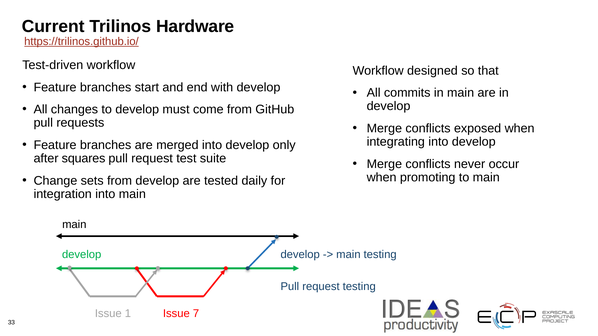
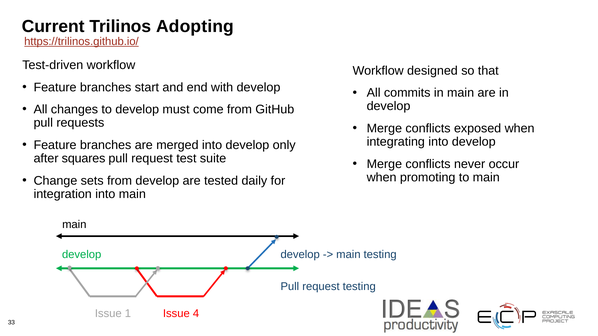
Hardware: Hardware -> Adopting
7: 7 -> 4
